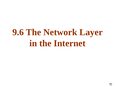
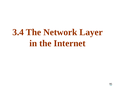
9.6: 9.6 -> 3.4
